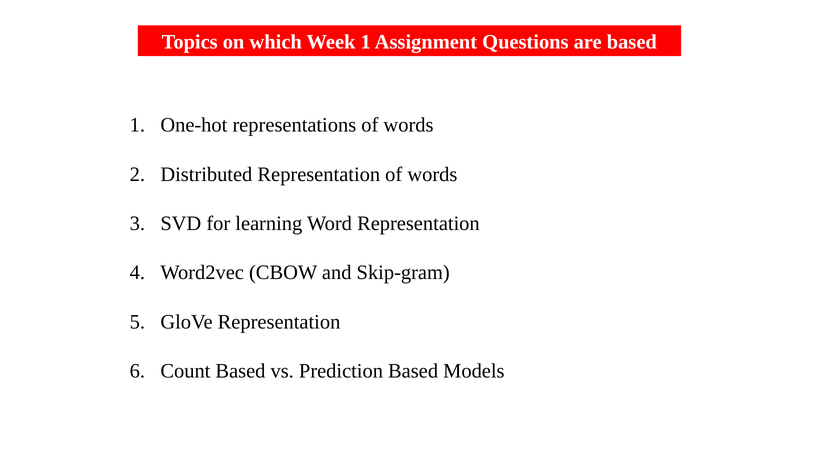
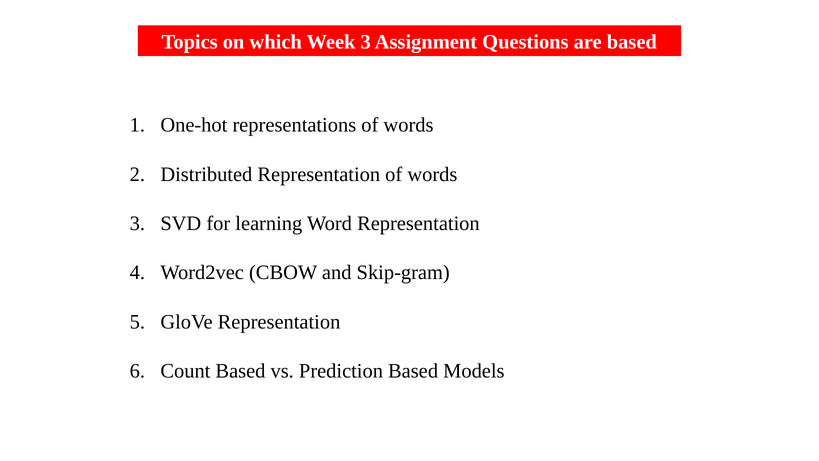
Week 1: 1 -> 3
